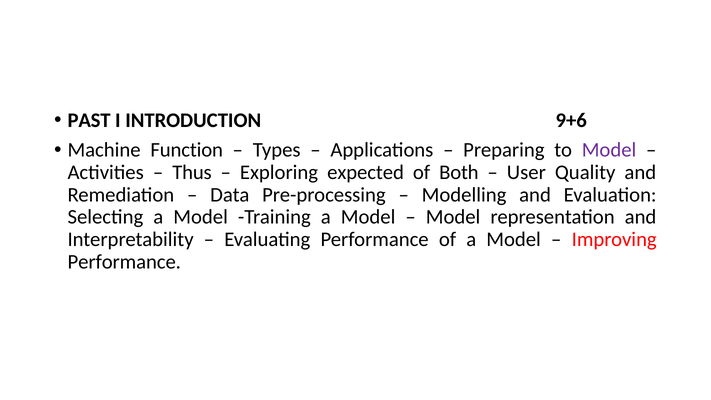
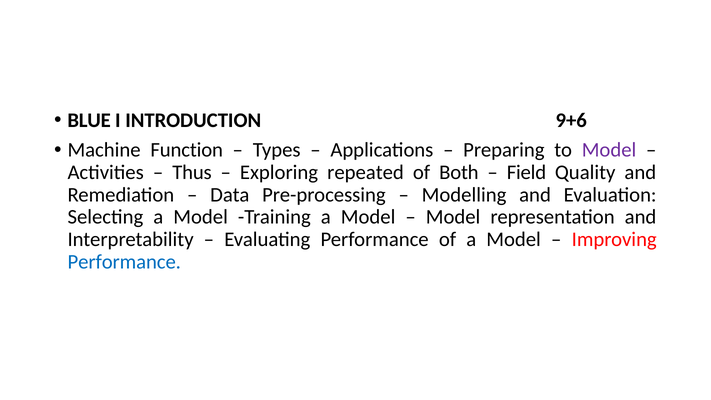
PAST: PAST -> BLUE
expected: expected -> repeated
User: User -> Field
Performance at (124, 262) colour: black -> blue
